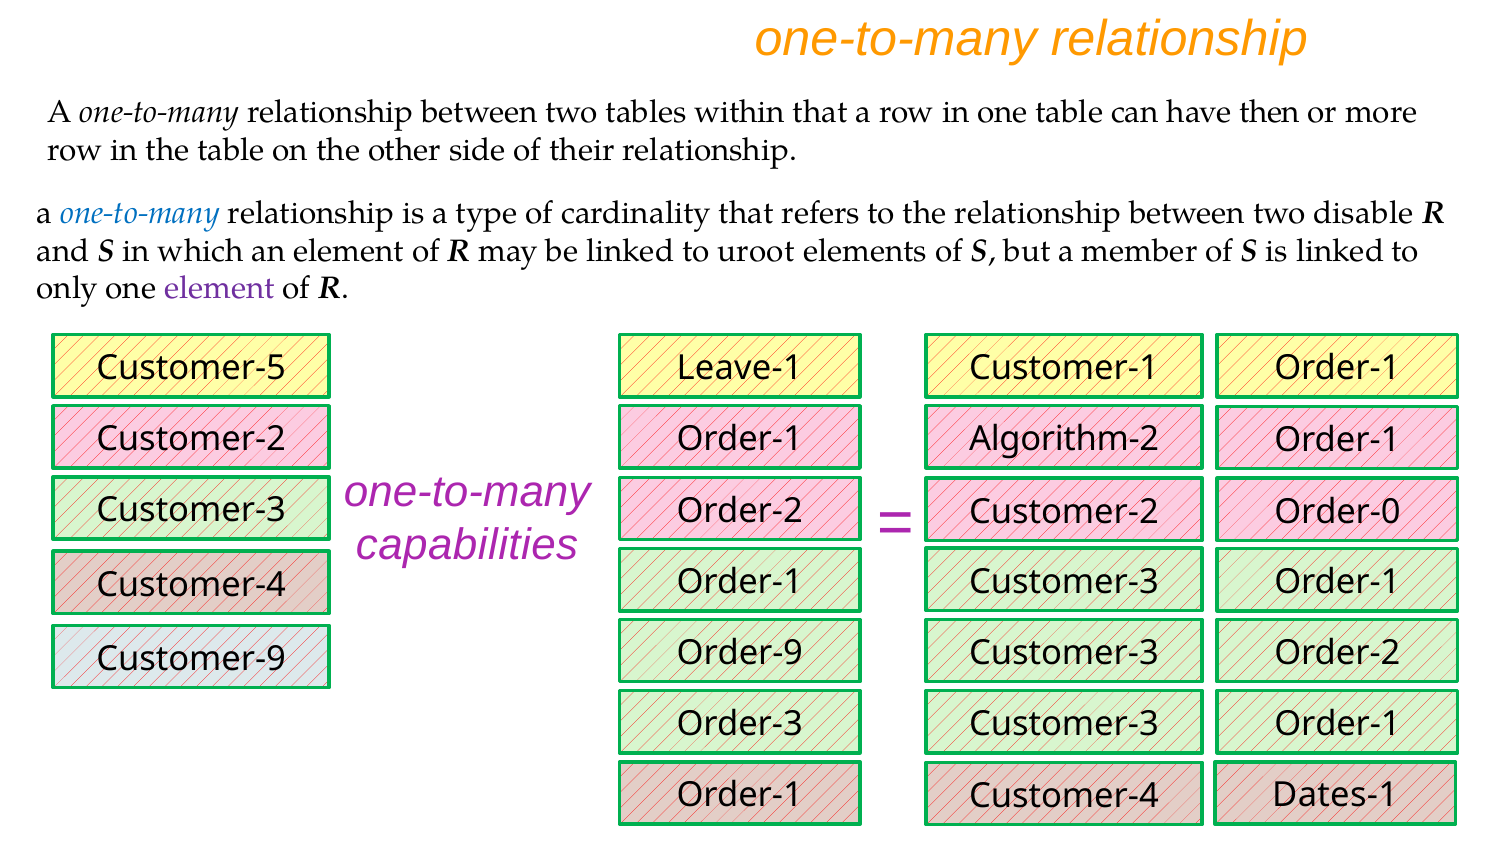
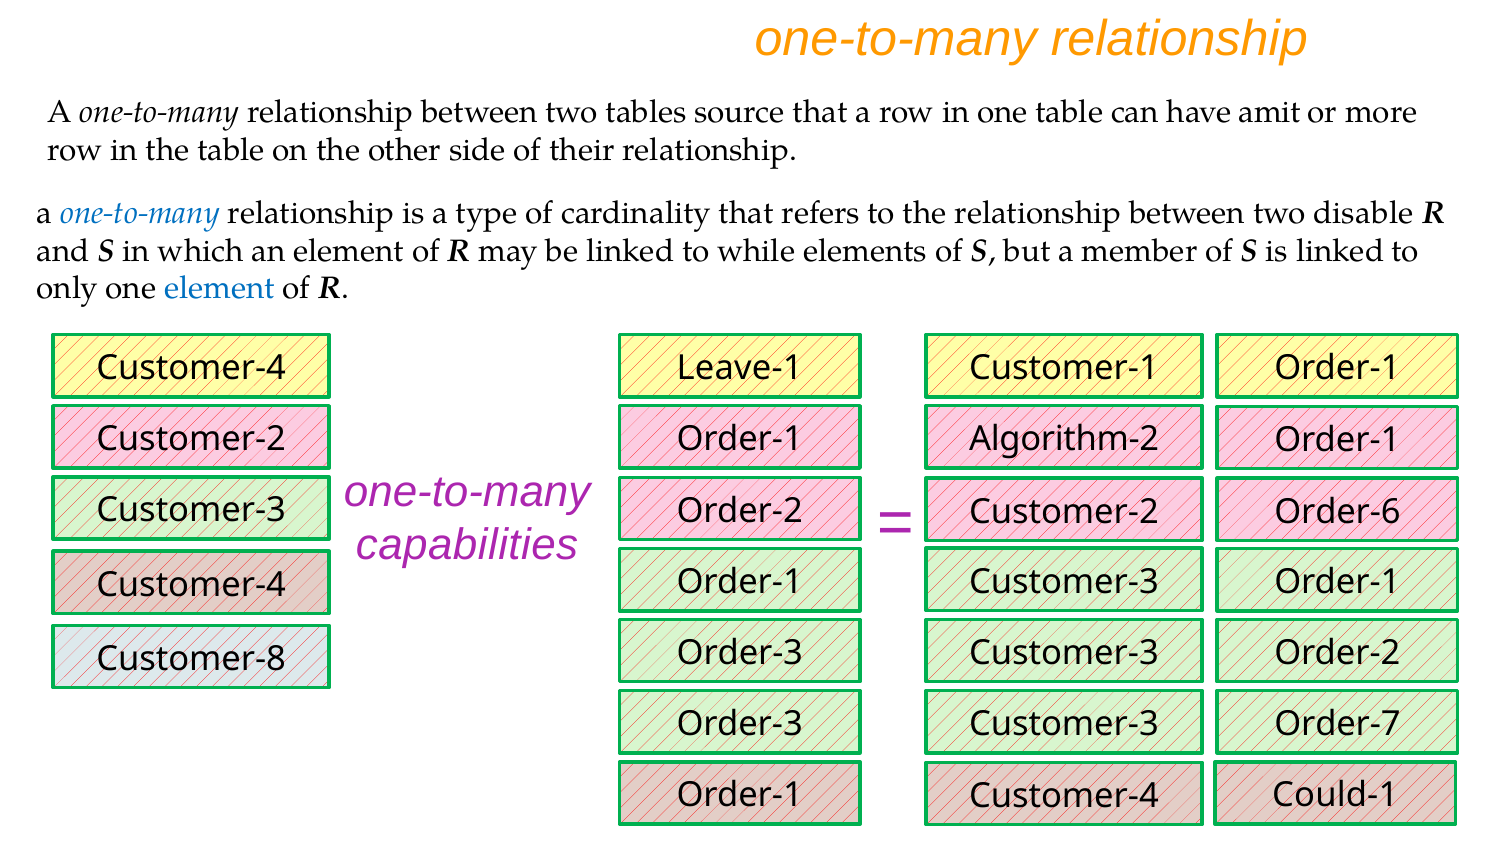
within: within -> source
then: then -> amit
uroot: uroot -> while
element at (219, 289) colour: purple -> blue
Customer-5 at (191, 368): Customer-5 -> Customer-4
Order-0: Order-0 -> Order-6
Order-9 at (740, 653): Order-9 -> Order-3
Customer-9: Customer-9 -> Customer-8
Order-1 at (1337, 724): Order-1 -> Order-7
Dates-1: Dates-1 -> Could-1
